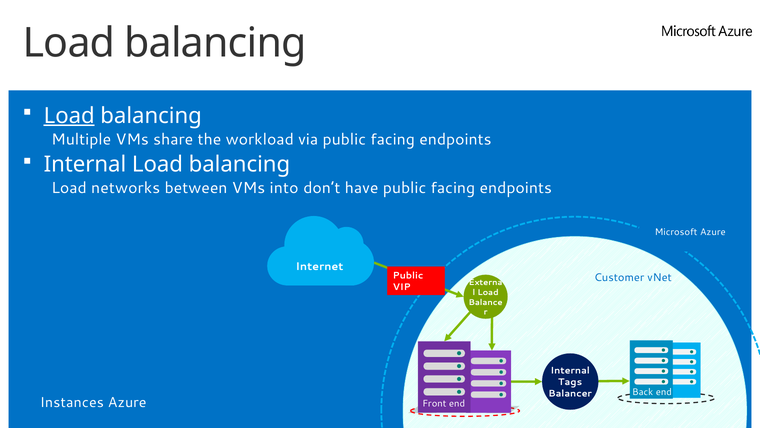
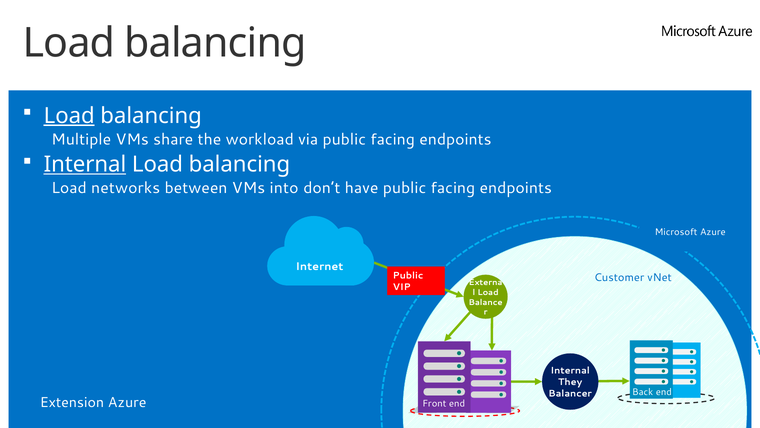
Internal at (85, 164) underline: none -> present
Tags: Tags -> They
Instances: Instances -> Extension
